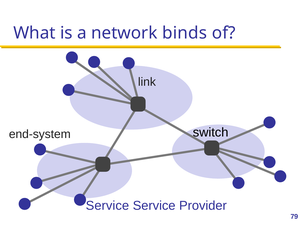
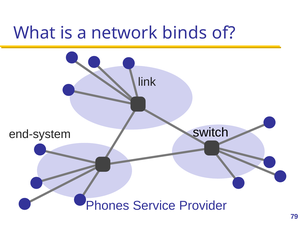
Service at (107, 206): Service -> Phones
